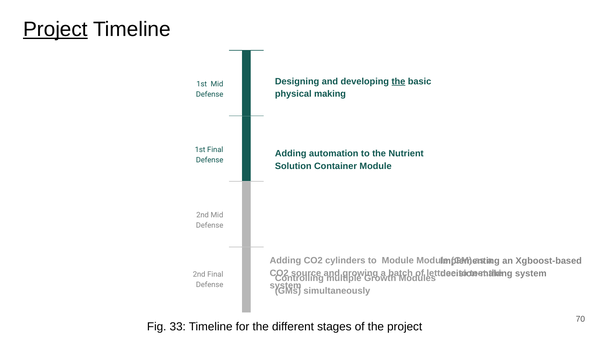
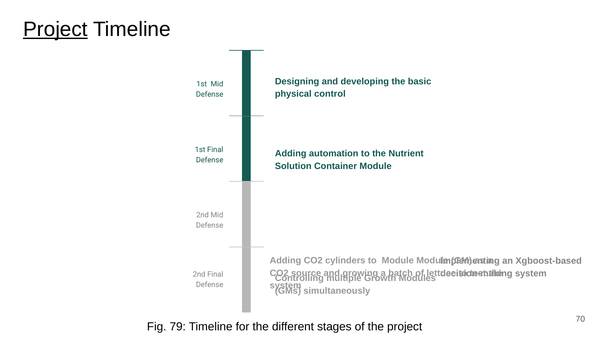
the at (398, 81) underline: present -> none
making: making -> control
33: 33 -> 79
